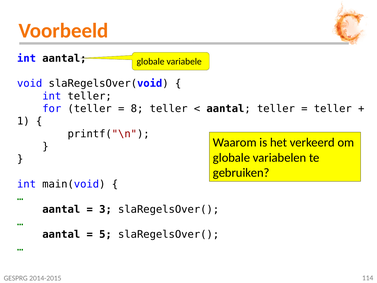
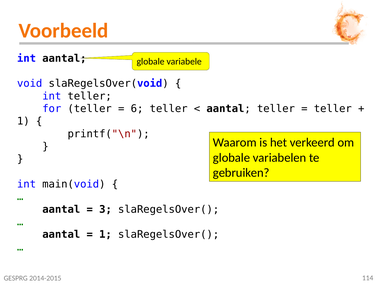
8: 8 -> 6
5 at (105, 234): 5 -> 1
